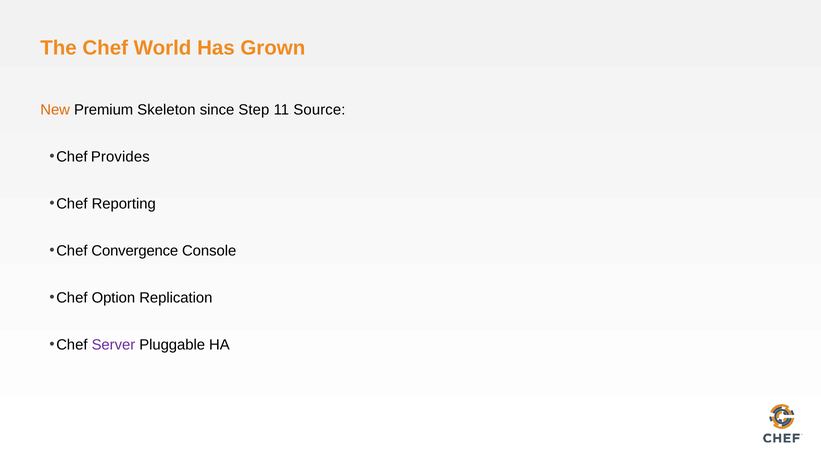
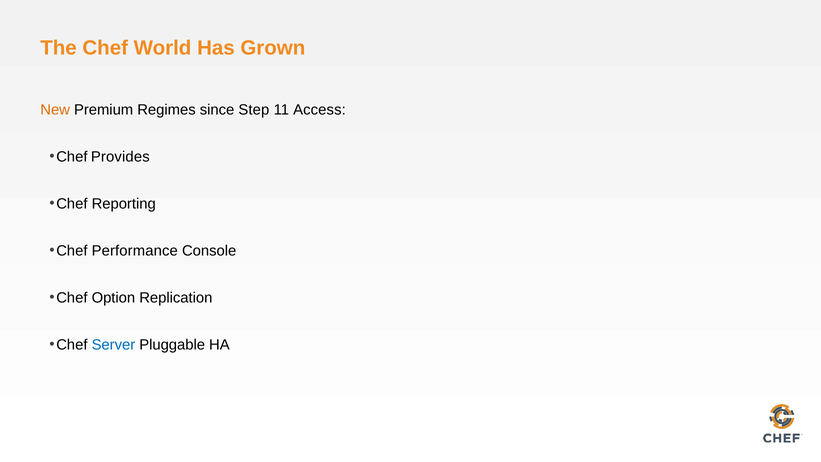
Skeleton: Skeleton -> Regimes
Source: Source -> Access
Convergence: Convergence -> Performance
Server colour: purple -> blue
